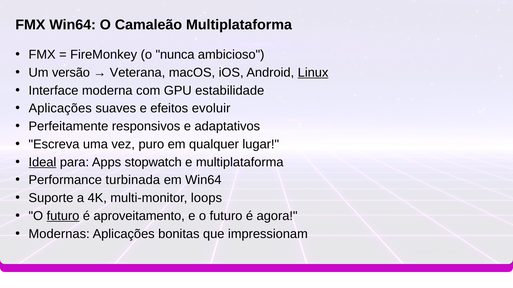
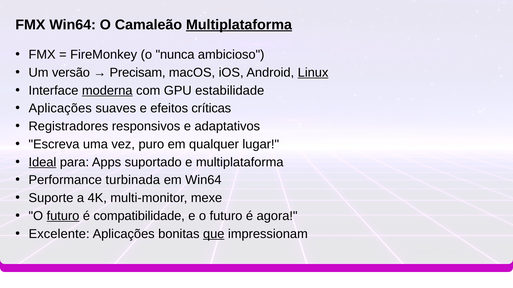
Multiplataforma at (239, 25) underline: none -> present
Veterana: Veterana -> Precisam
moderna underline: none -> present
evoluir: evoluir -> críticas
Perfeitamente: Perfeitamente -> Registradores
stopwatch: stopwatch -> suportado
loops: loops -> mexe
aproveitamento: aproveitamento -> compatibilidade
Modernas: Modernas -> Excelente
que underline: none -> present
